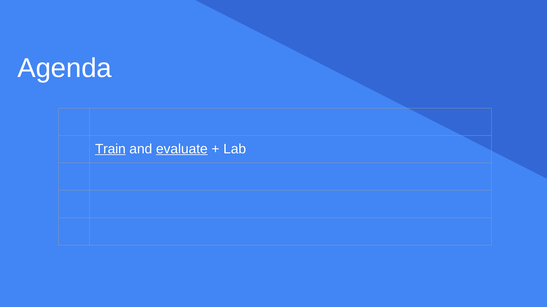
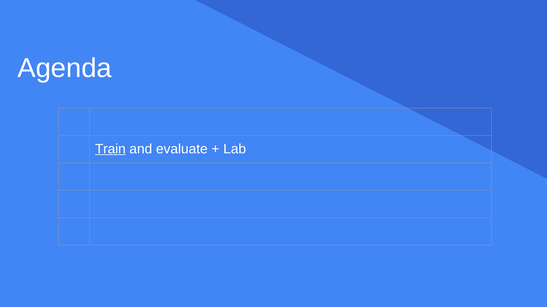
evaluate underline: present -> none
